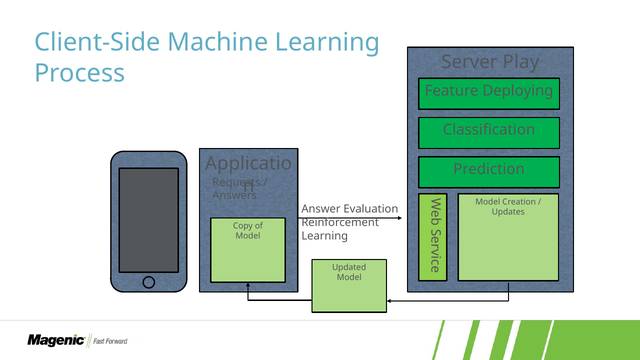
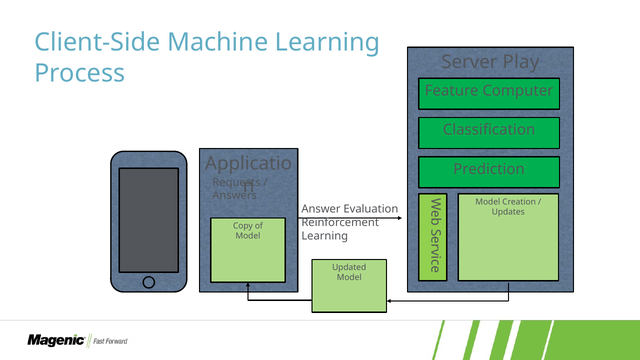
Deploying: Deploying -> Computer
